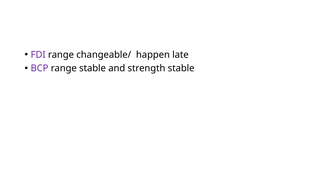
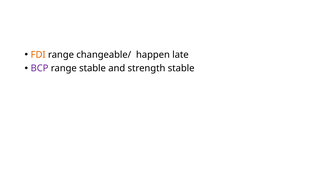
FDI colour: purple -> orange
